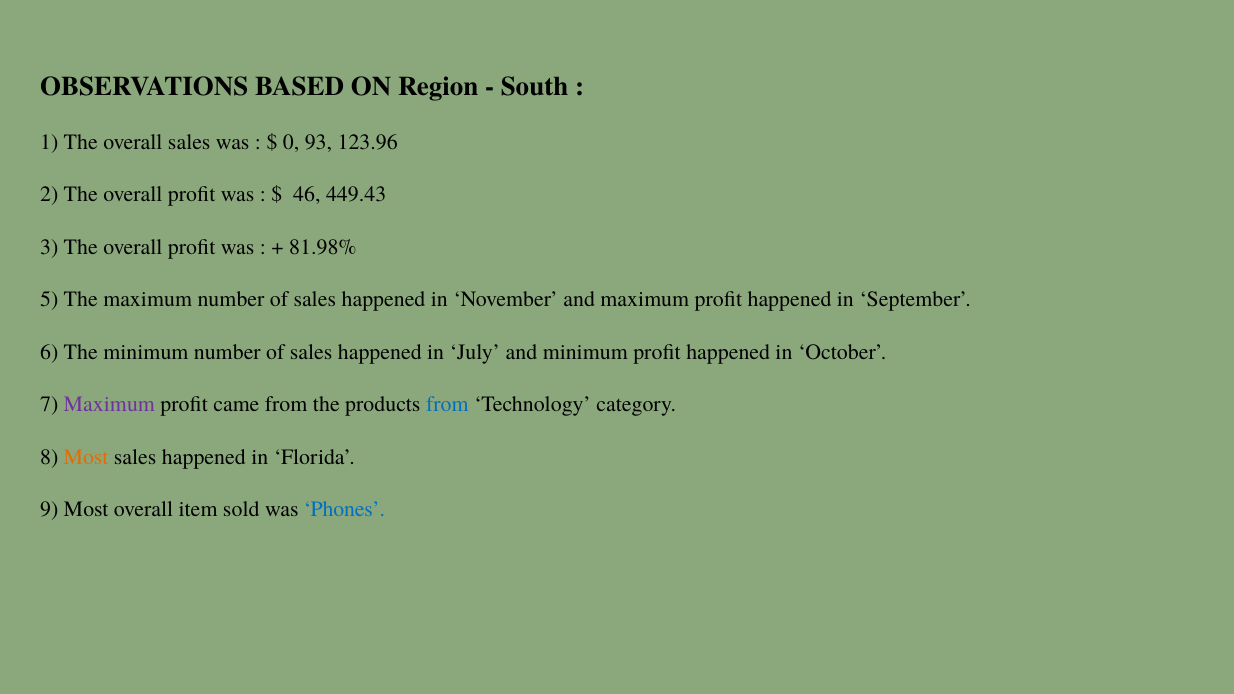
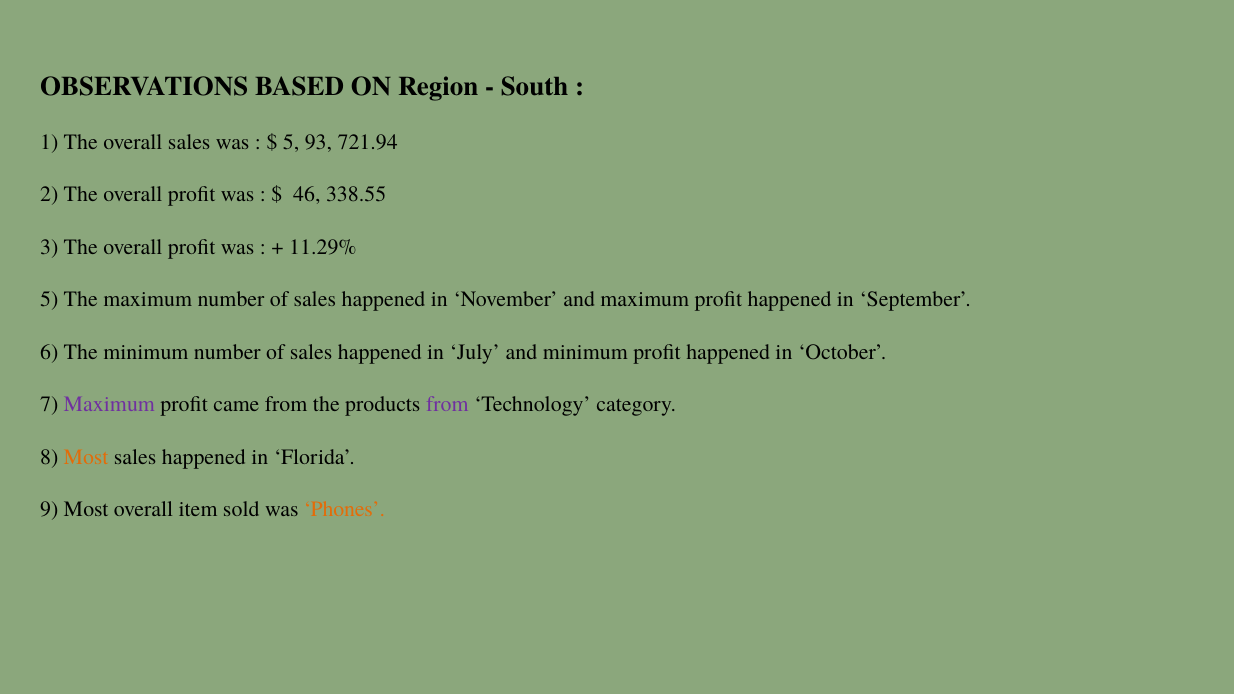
0 at (291, 142): 0 -> 5
123.96: 123.96 -> 721.94
449.43: 449.43 -> 338.55
81.98%: 81.98% -> 11.29%
from at (447, 405) colour: blue -> purple
Phones colour: blue -> orange
